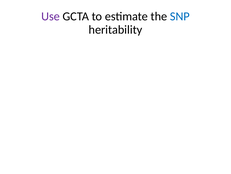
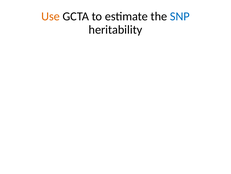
Use colour: purple -> orange
